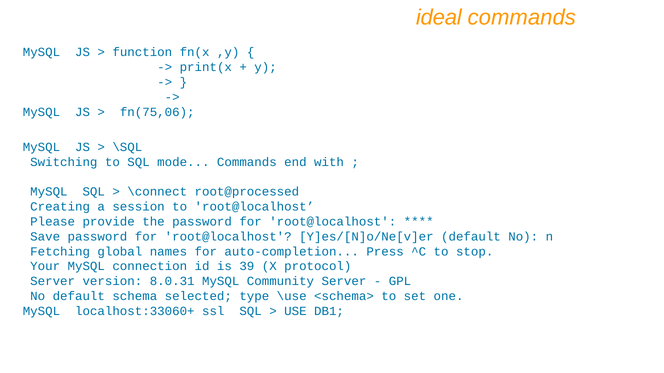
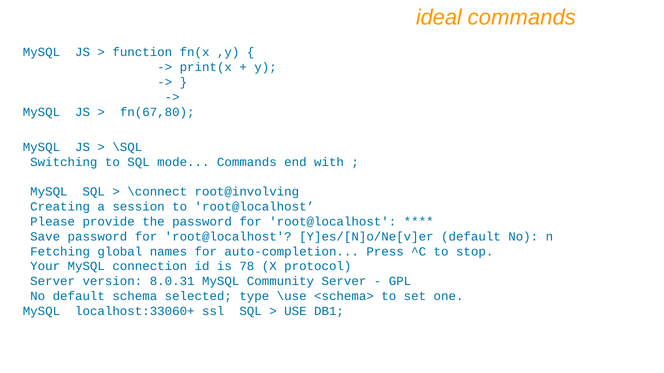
fn(75,06: fn(75,06 -> fn(67,80
root@processed: root@processed -> root@involving
39: 39 -> 78
